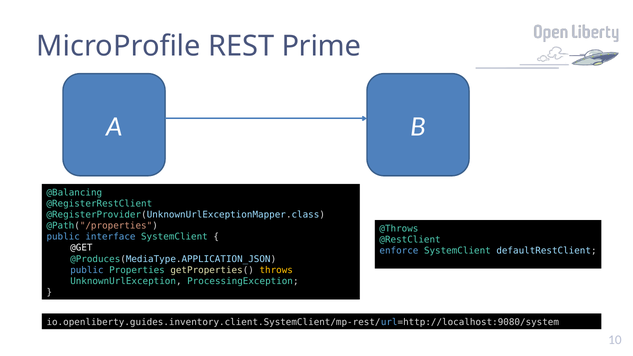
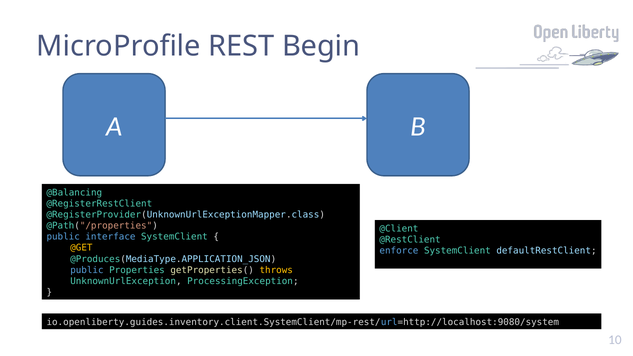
Prime: Prime -> Begin
@Throws: @Throws -> @Client
@GET colour: white -> yellow
